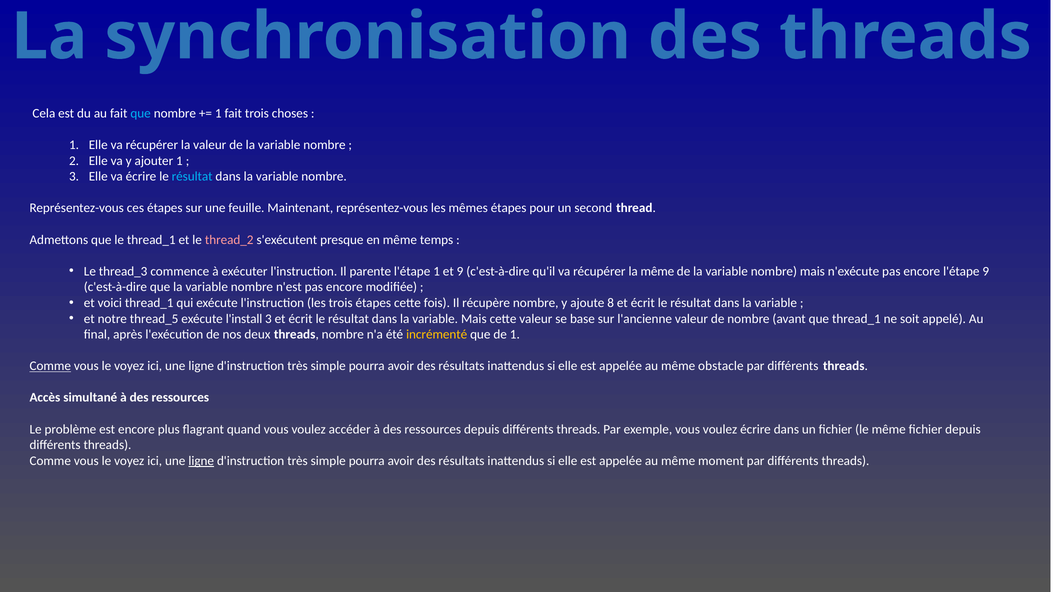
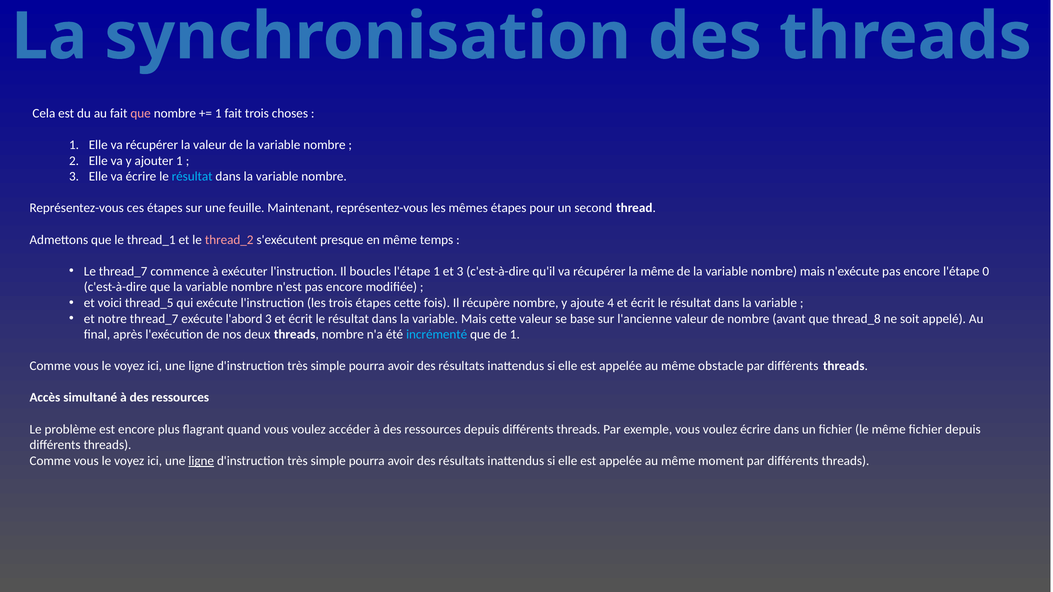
que at (141, 113) colour: light blue -> pink
Le thread_3: thread_3 -> thread_7
parente: parente -> boucles
et 9: 9 -> 3
l'étape 9: 9 -> 0
voici thread_1: thread_1 -> thread_5
8: 8 -> 4
notre thread_5: thread_5 -> thread_7
l'install: l'install -> l'abord
que thread_1: thread_1 -> thread_8
incrémenté colour: yellow -> light blue
Comme at (50, 366) underline: present -> none
